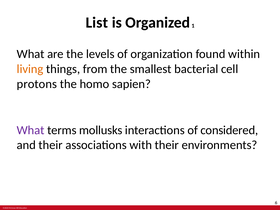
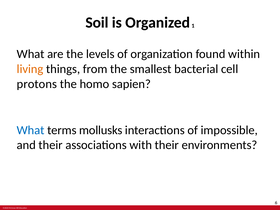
List: List -> Soil
What at (31, 130) colour: purple -> blue
considered: considered -> impossible
